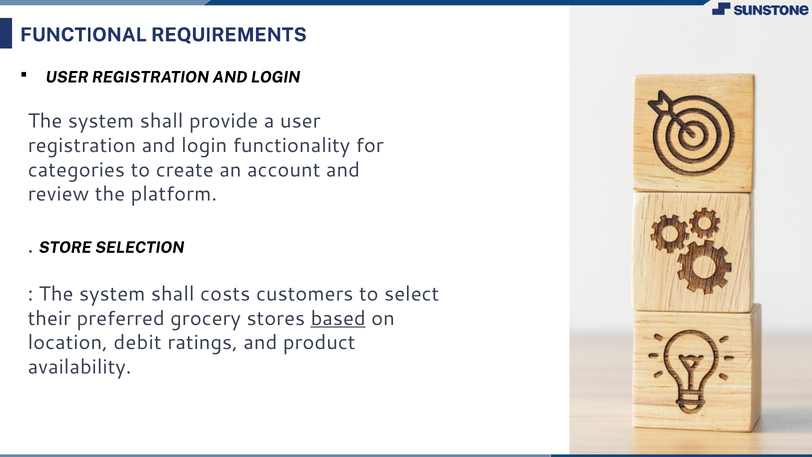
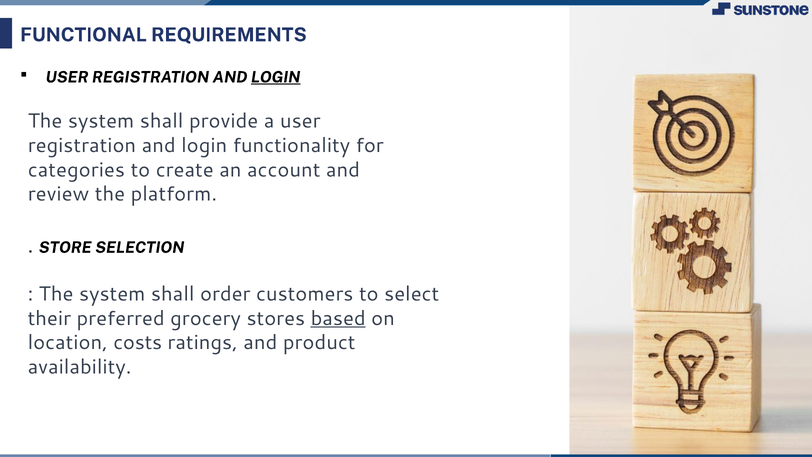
LOGIN at (276, 77) underline: none -> present
costs: costs -> order
debit: debit -> costs
